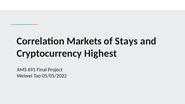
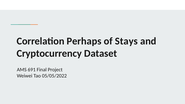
Markets: Markets -> Perhaps
Highest: Highest -> Dataset
